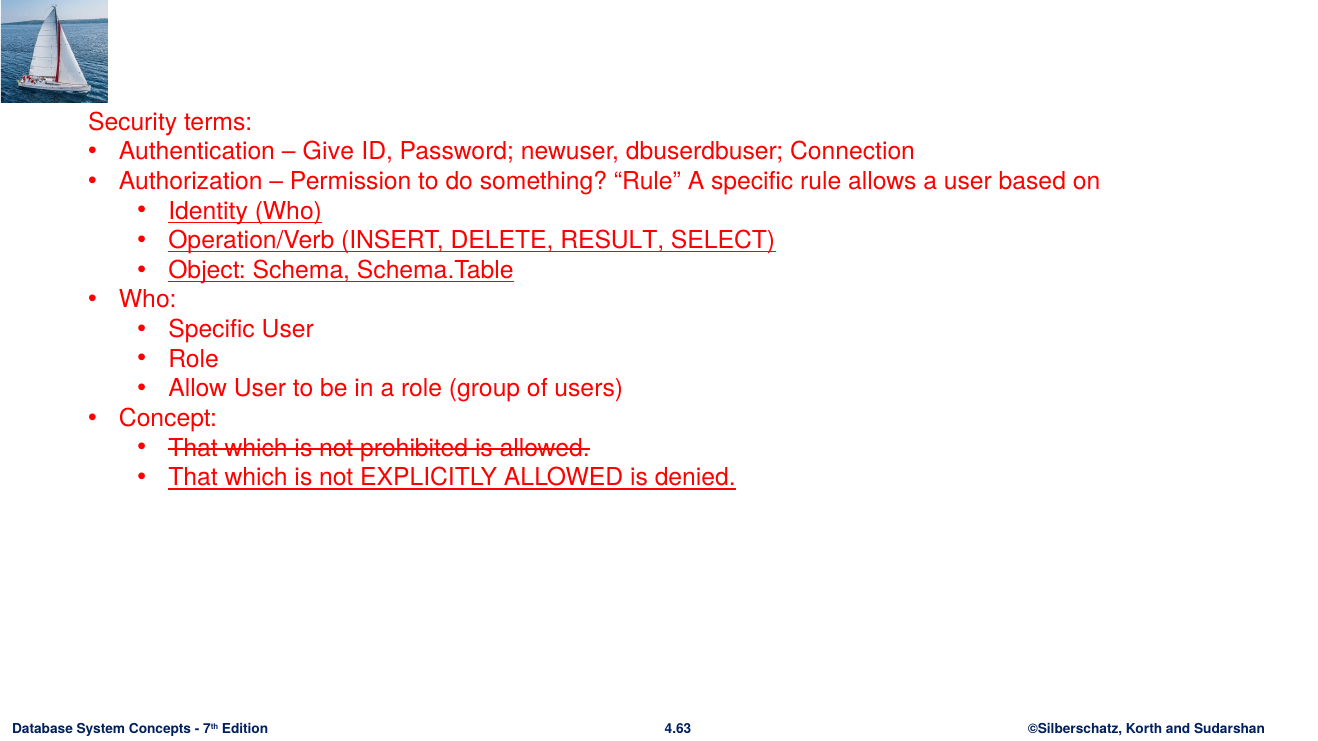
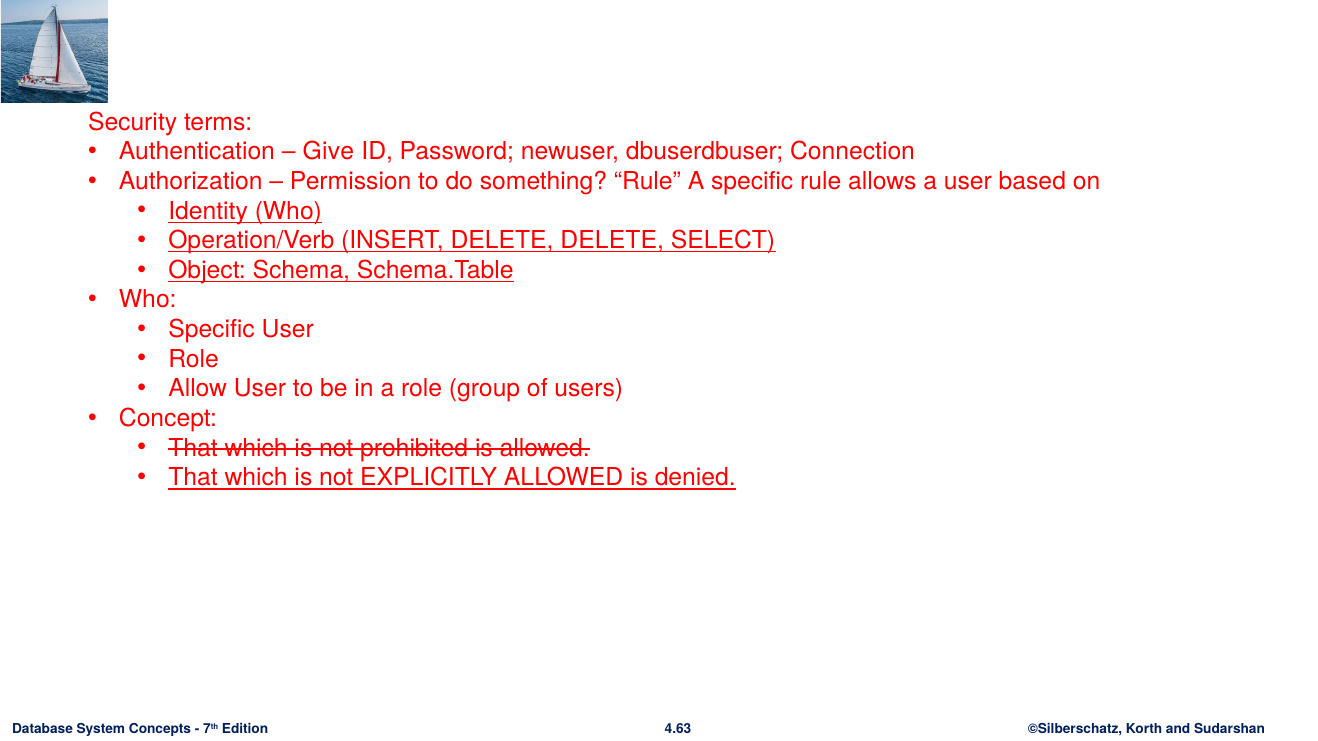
DELETE RESULT: RESULT -> DELETE
